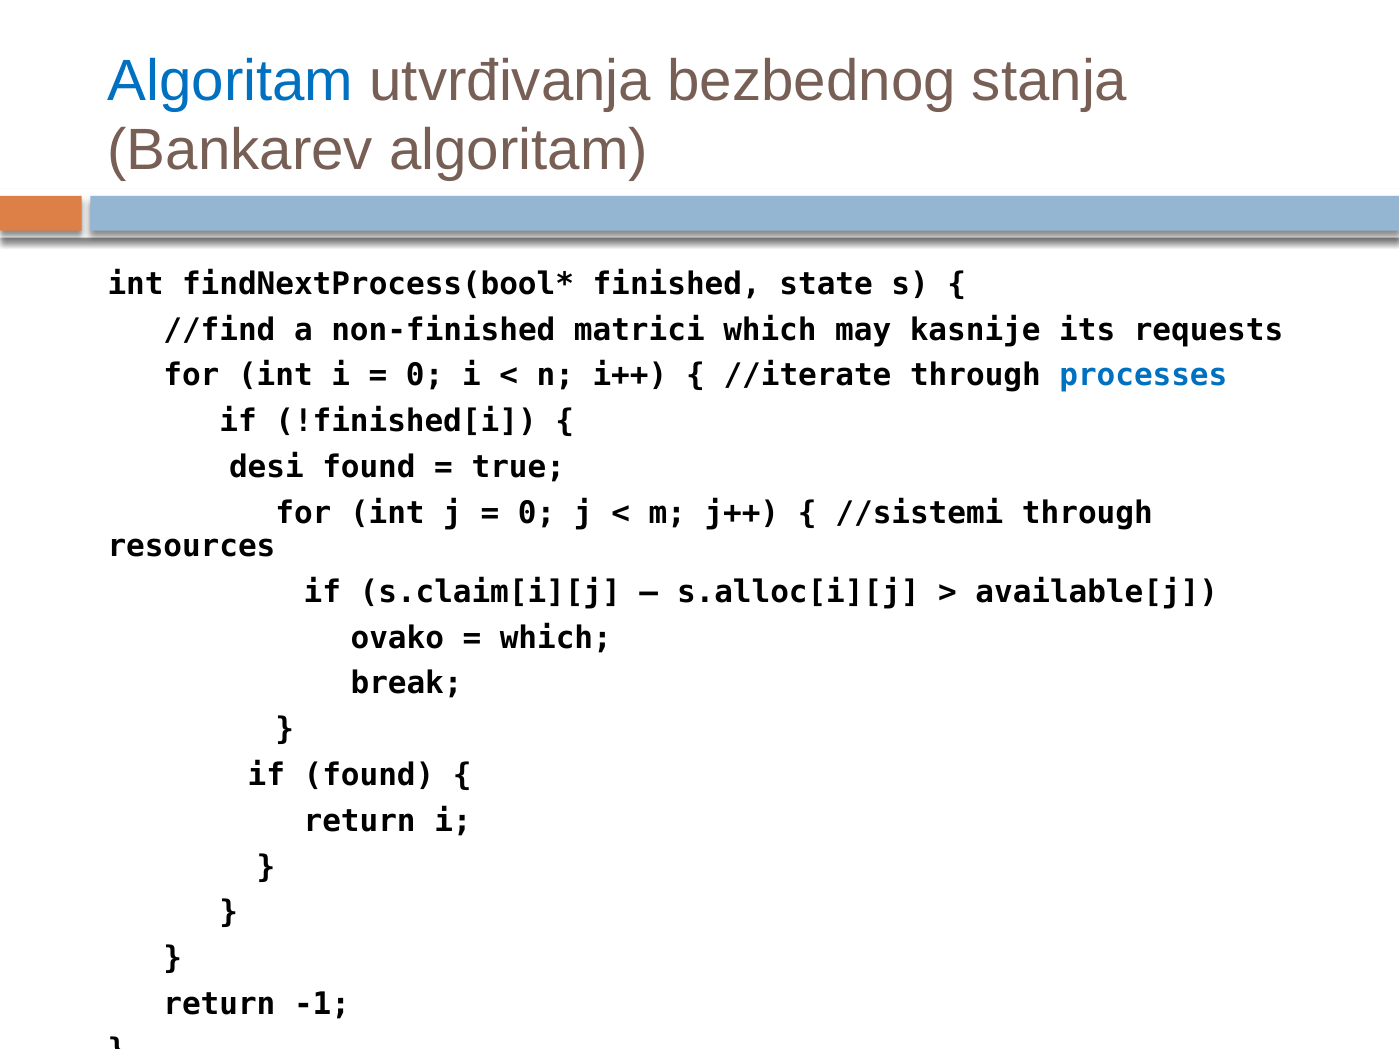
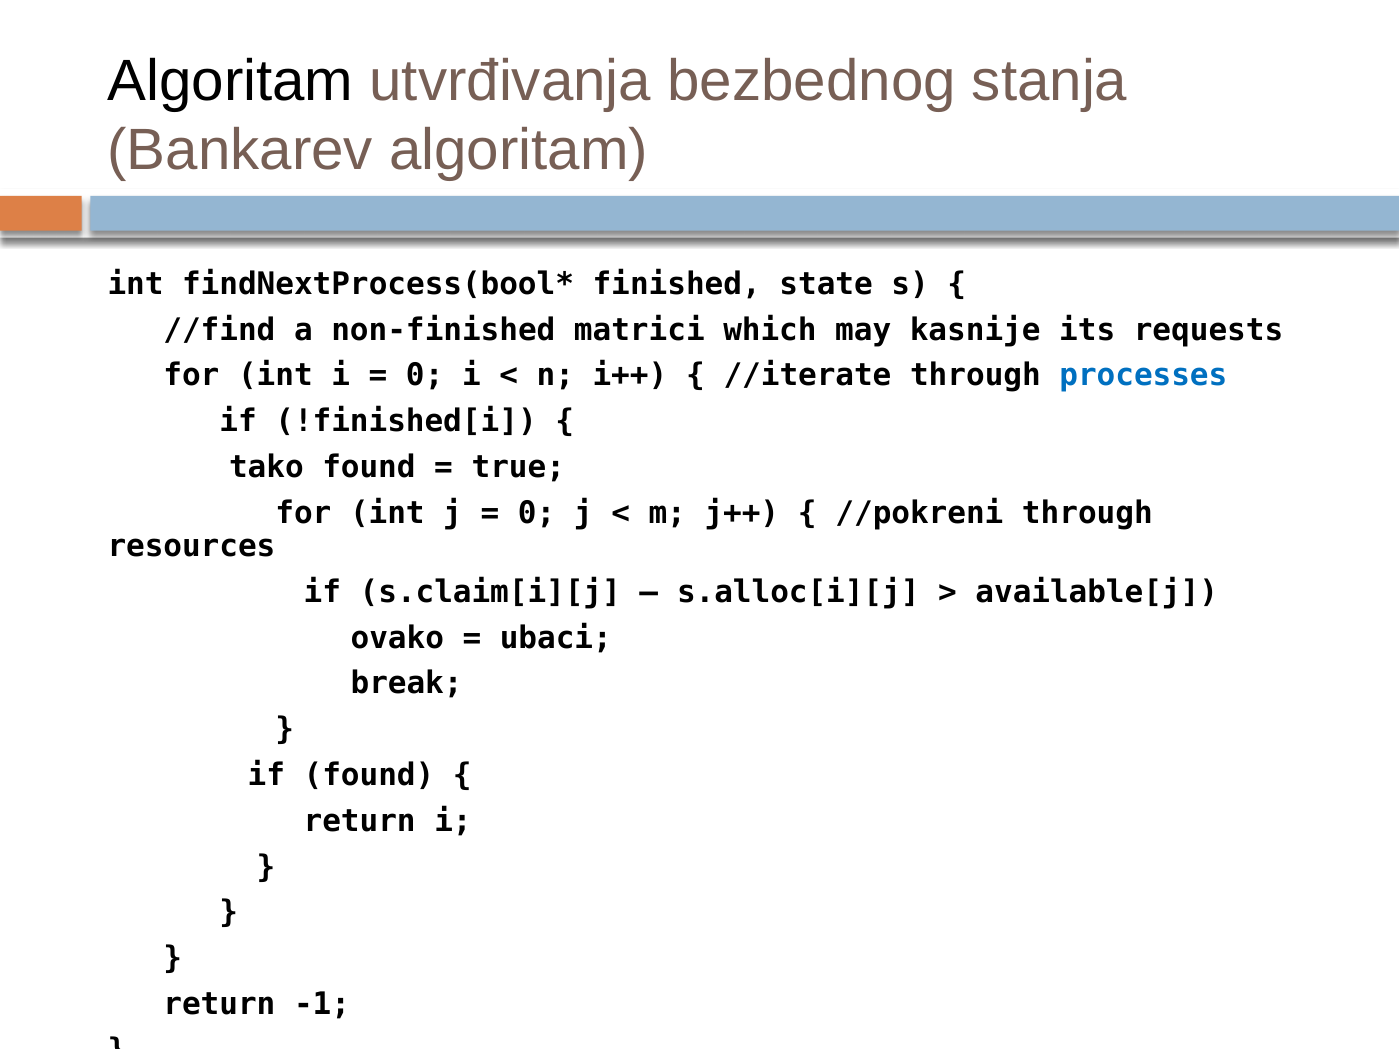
Algoritam at (230, 81) colour: blue -> black
desi: desi -> tako
//sistemi: //sistemi -> //pokreni
which at (556, 638): which -> ubaci
